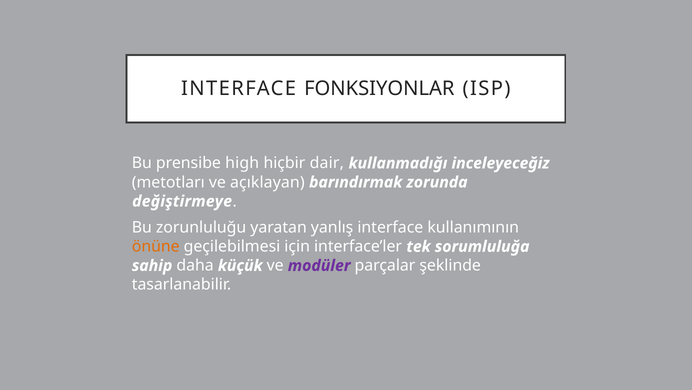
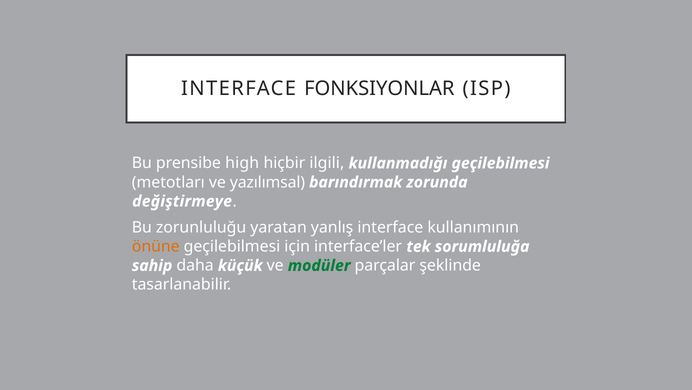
dair: dair -> ilgili
kullanmadığı inceleyeceğiz: inceleyeceğiz -> geçilebilmesi
açıklayan: açıklayan -> yazılımsal
modüler colour: purple -> green
